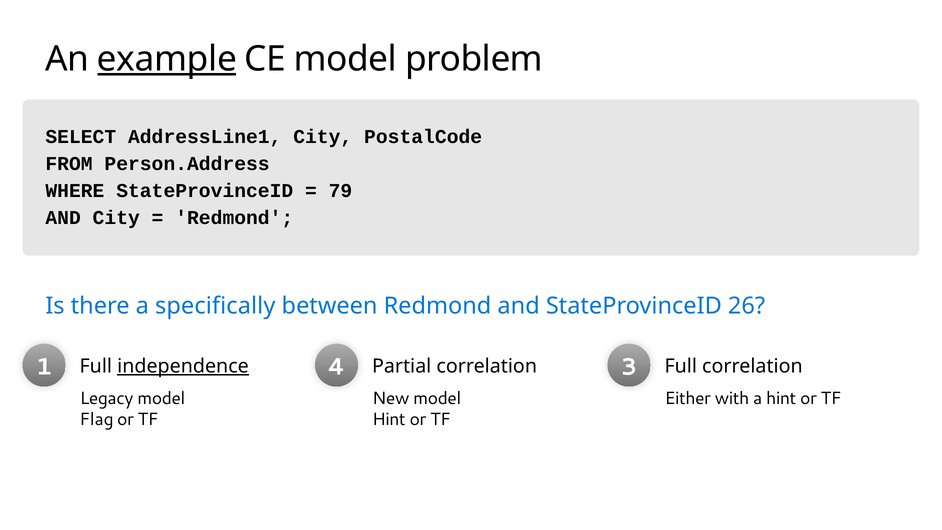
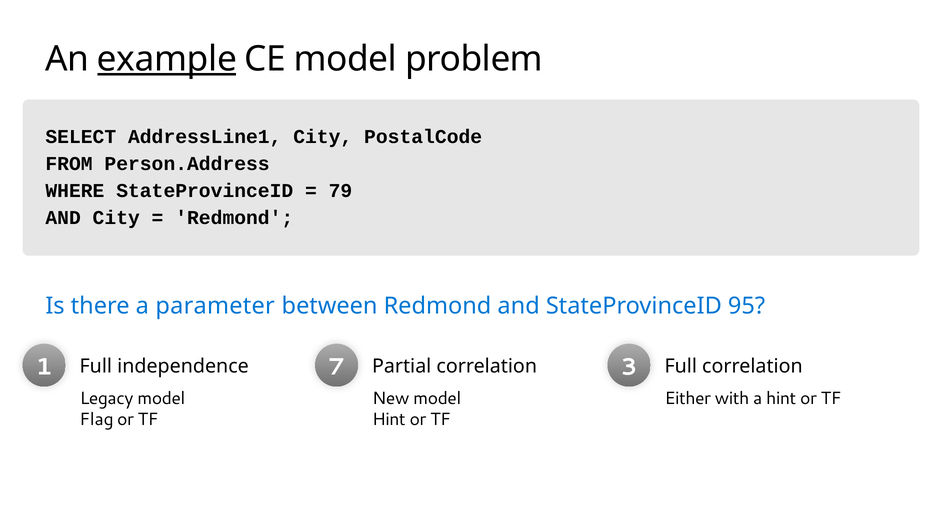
specifically: specifically -> parameter
26: 26 -> 95
4: 4 -> 7
independence underline: present -> none
